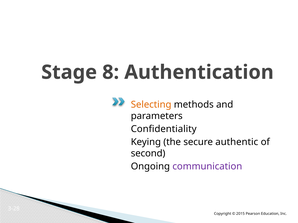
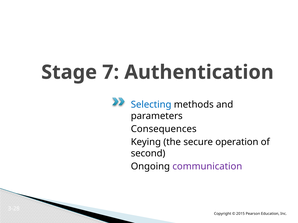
8: 8 -> 7
Selecting colour: orange -> blue
Confidentiality: Confidentiality -> Consequences
authentic: authentic -> operation
